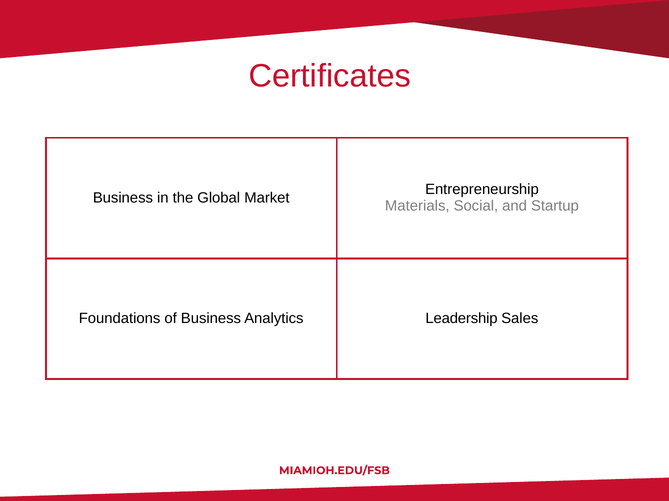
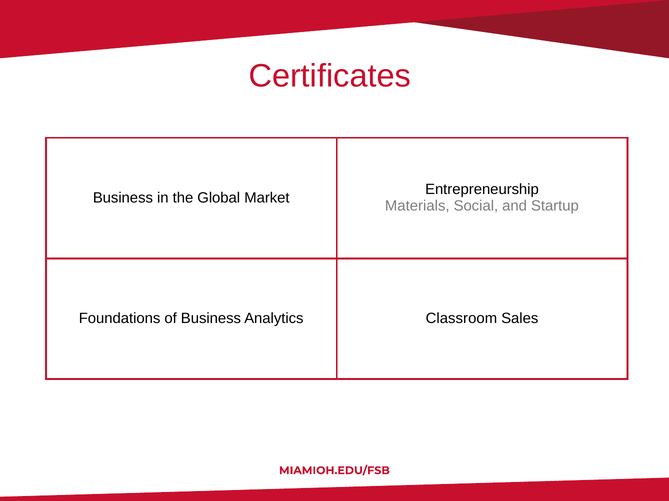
Leadership: Leadership -> Classroom
